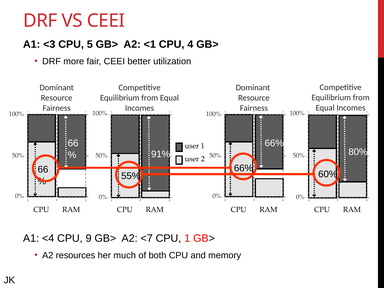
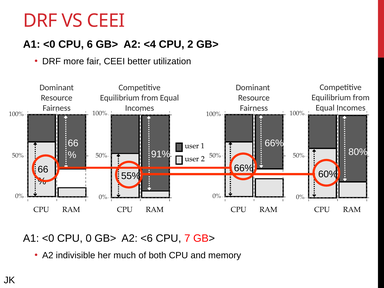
<3 at (49, 44): <3 -> <0
5: 5 -> 6
<1: <1 -> <4
CPU 4: 4 -> 2
<4 at (48, 238): <4 -> <0
9: 9 -> 0
<7: <7 -> <6
CPU 1: 1 -> 7
resources: resources -> indivisible
